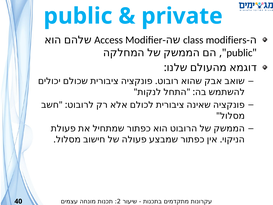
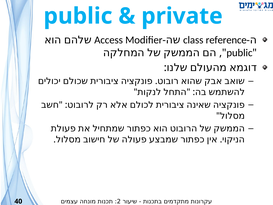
modifiers: modifiers -> reference
